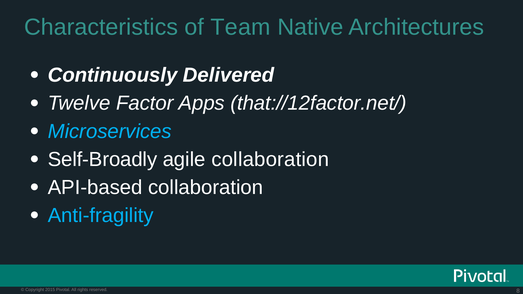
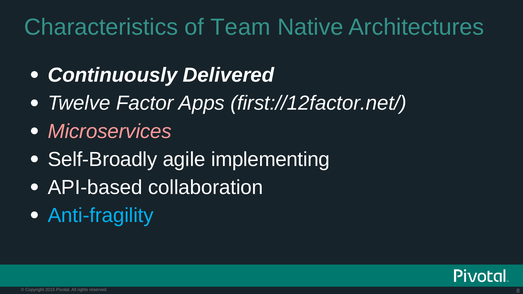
that://12factor.net/: that://12factor.net/ -> first://12factor.net/
Microservices colour: light blue -> pink
agile collaboration: collaboration -> implementing
